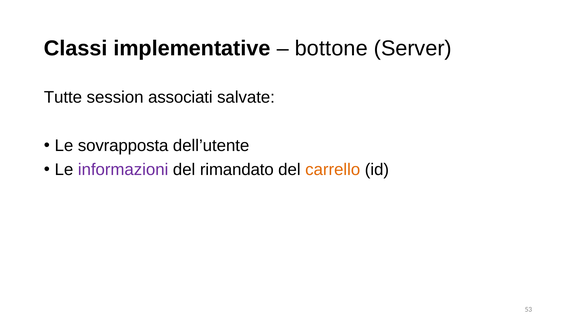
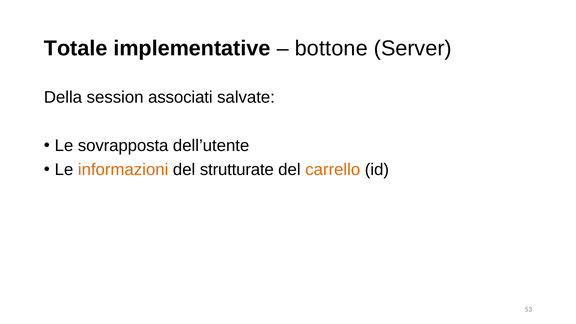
Classi: Classi -> Totale
Tutte: Tutte -> Della
informazioni colour: purple -> orange
rimandato: rimandato -> strutturate
